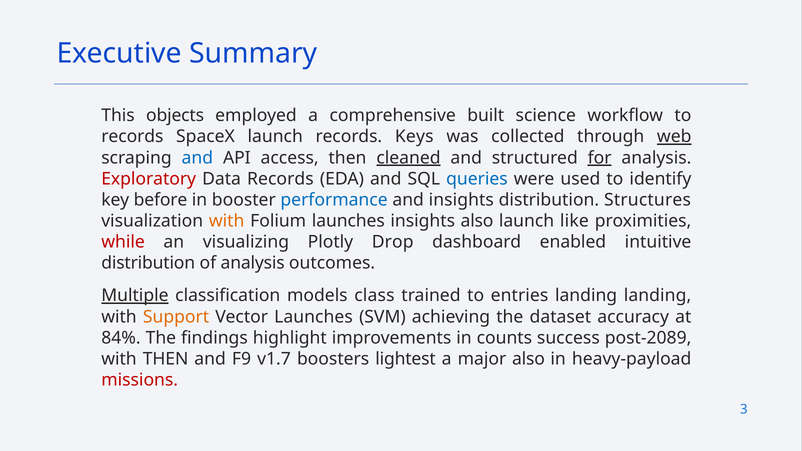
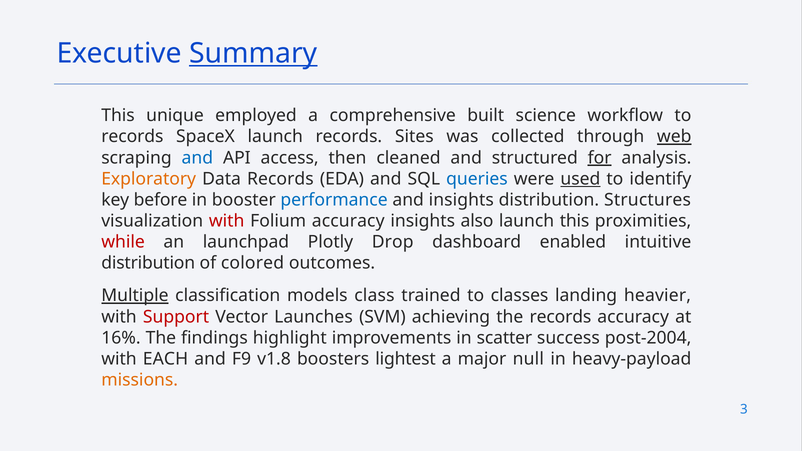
Summary underline: none -> present
objects: objects -> unique
Keys: Keys -> Sites
cleaned underline: present -> none
Exploratory colour: red -> orange
used underline: none -> present
with at (227, 221) colour: orange -> red
Folium launches: launches -> accuracy
launch like: like -> this
visualizing: visualizing -> launchpad
of analysis: analysis -> colored
entries: entries -> classes
landing landing: landing -> heavier
Support colour: orange -> red
the dataset: dataset -> records
84%: 84% -> 16%
counts: counts -> scatter
post-2089: post-2089 -> post-2004
with THEN: THEN -> EACH
v1.7: v1.7 -> v1.8
major also: also -> null
missions colour: red -> orange
